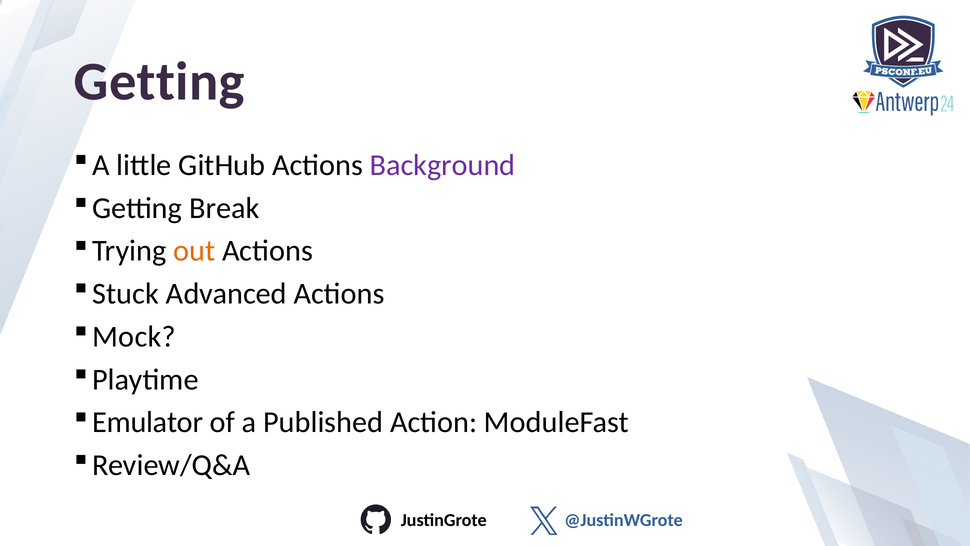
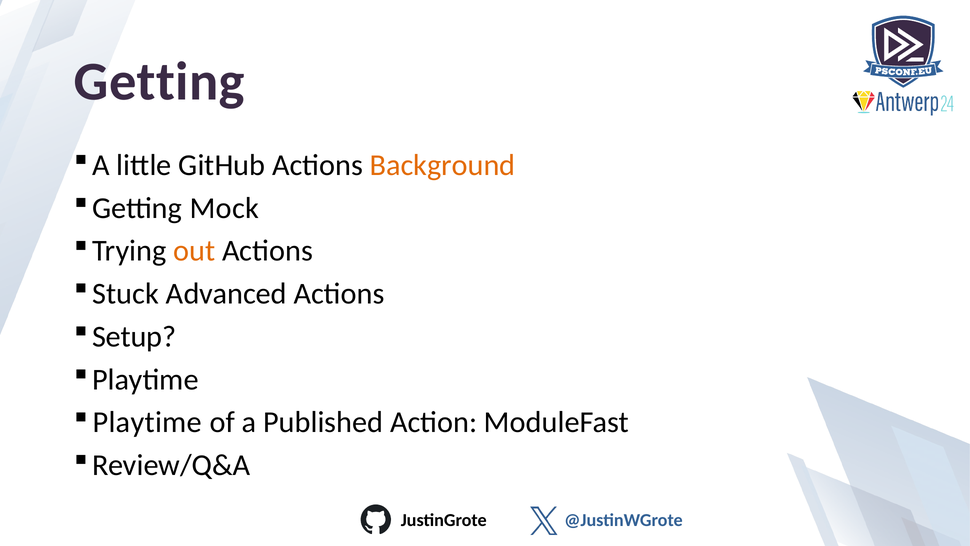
Background colour: purple -> orange
Break: Break -> Mock
Mock: Mock -> Setup
Emulator at (148, 422): Emulator -> Playtime
